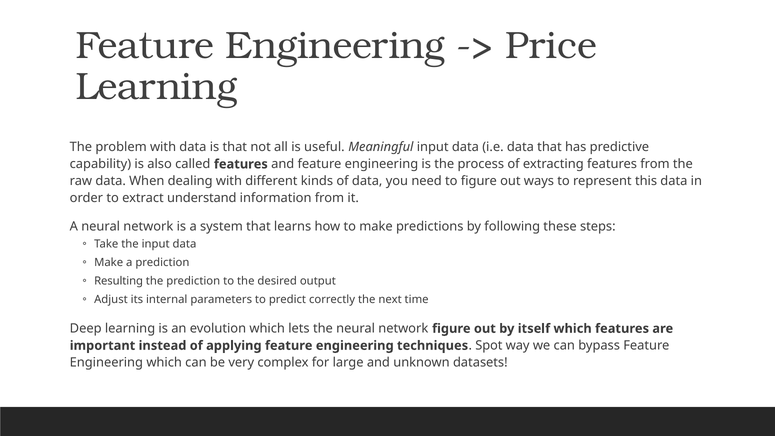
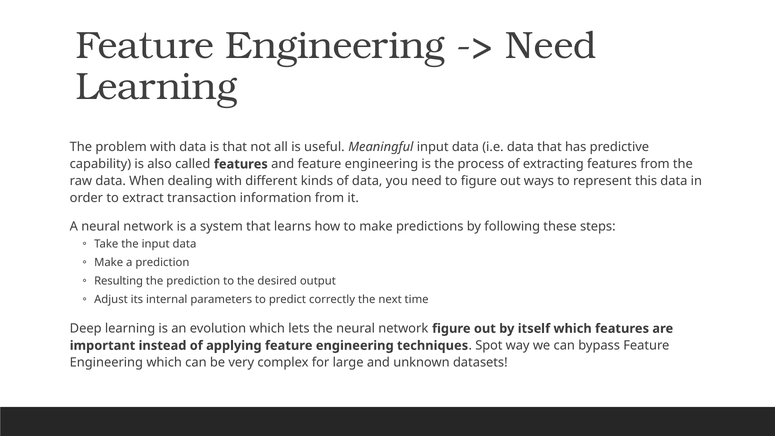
Price at (551, 46): Price -> Need
understand: understand -> transaction
